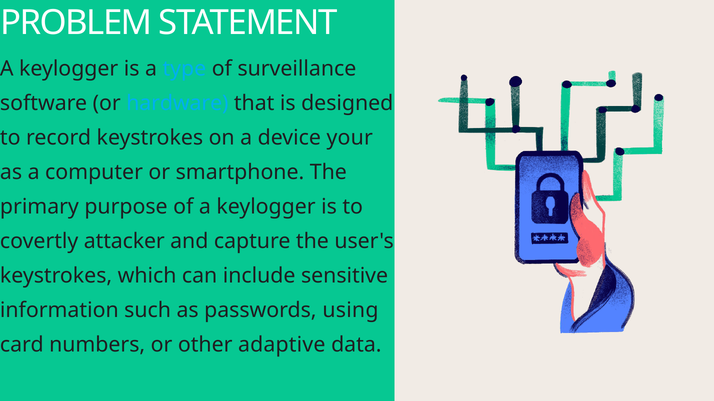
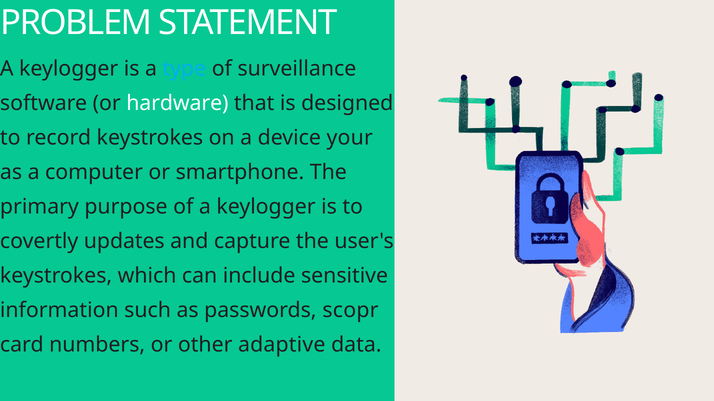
hardware colour: light blue -> white
attacker: attacker -> updates
using: using -> scopr
